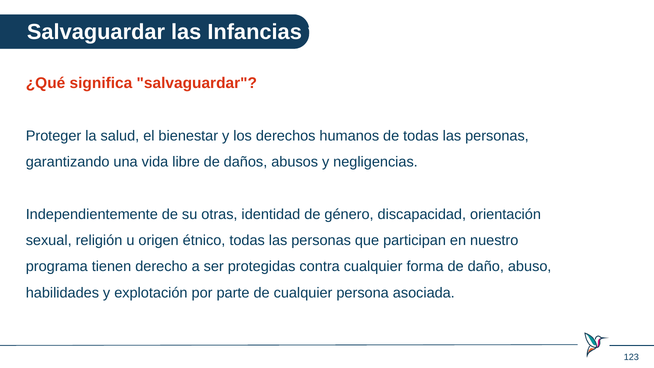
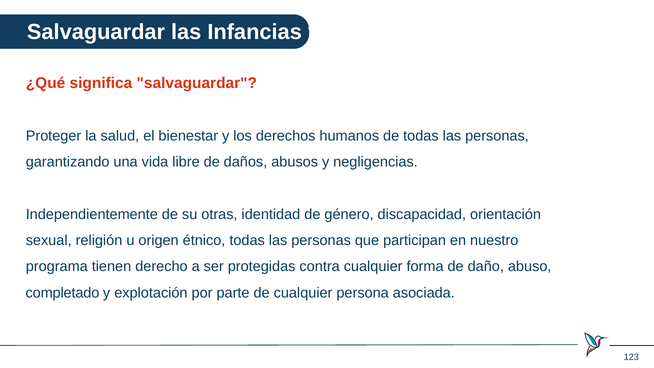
habilidades: habilidades -> completado
